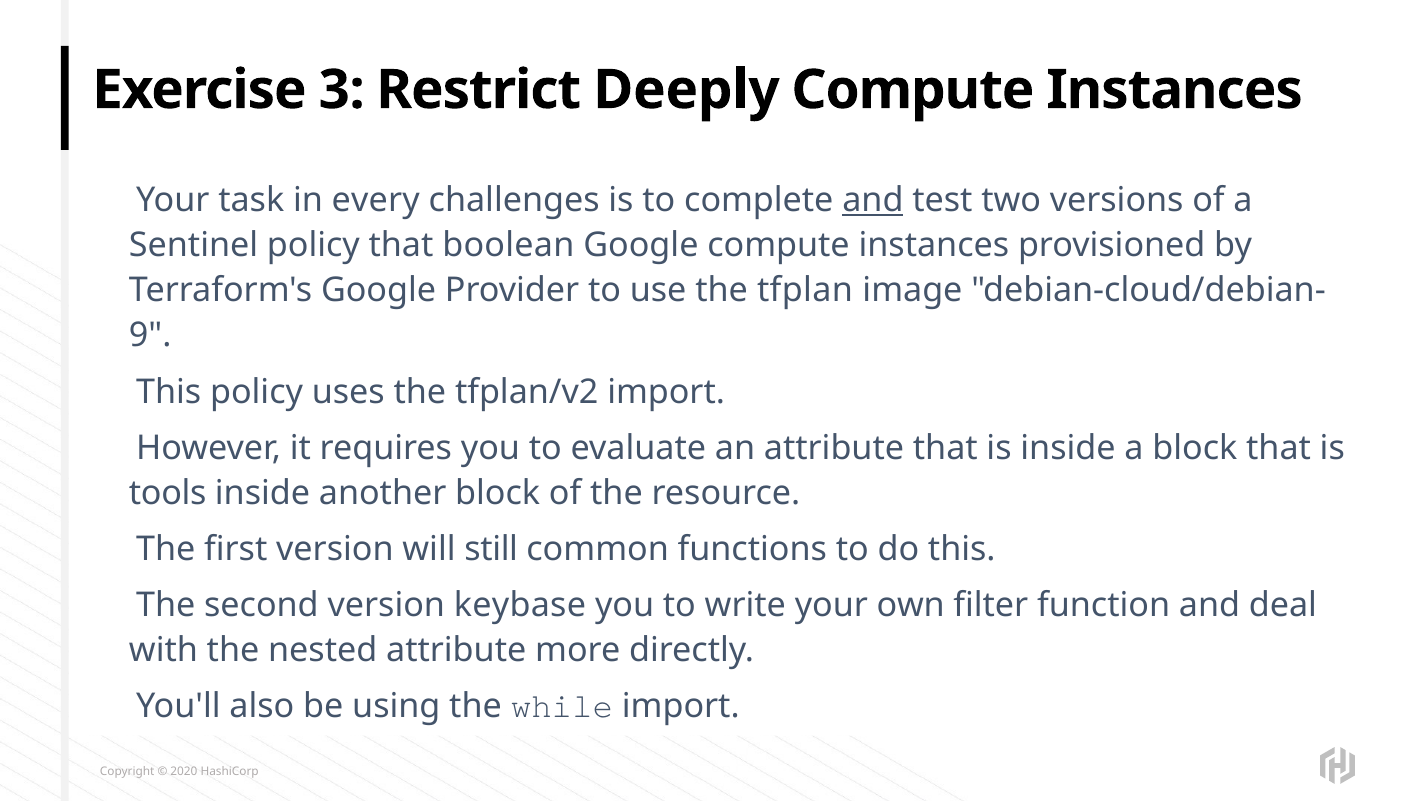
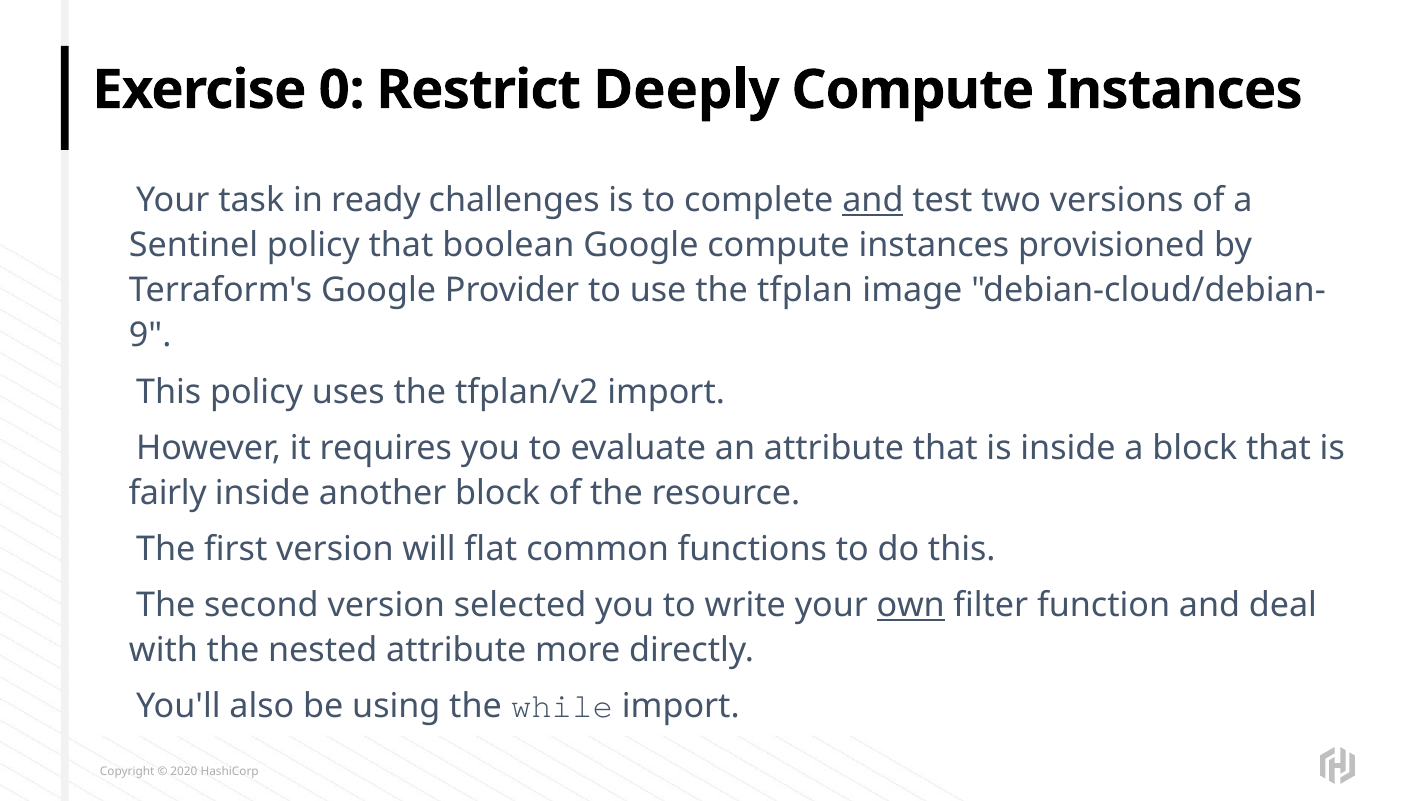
3: 3 -> 0
every: every -> ready
tools: tools -> fairly
still: still -> flat
keybase: keybase -> selected
own underline: none -> present
